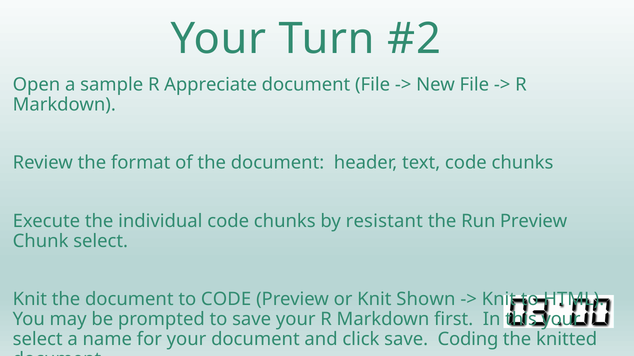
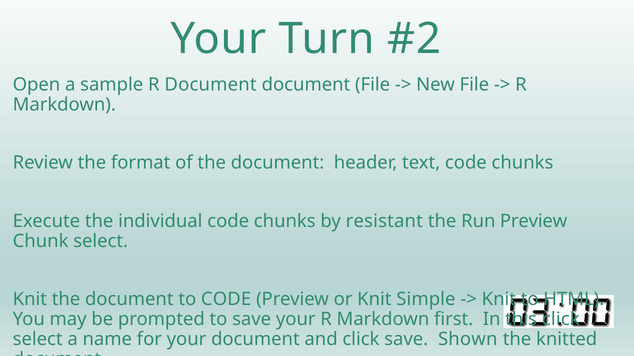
R Appreciate: Appreciate -> Document
Shown: Shown -> Simple
this your: your -> click
Coding: Coding -> Shown
